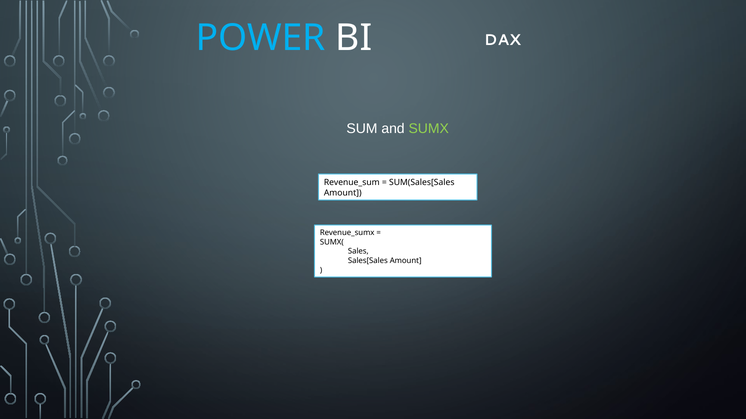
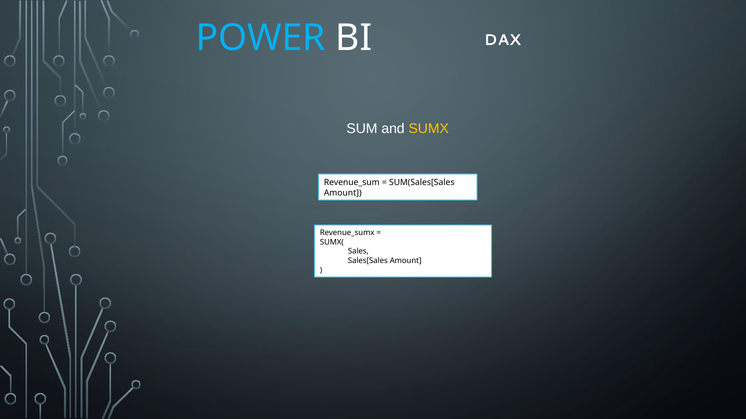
SUMX colour: light green -> yellow
